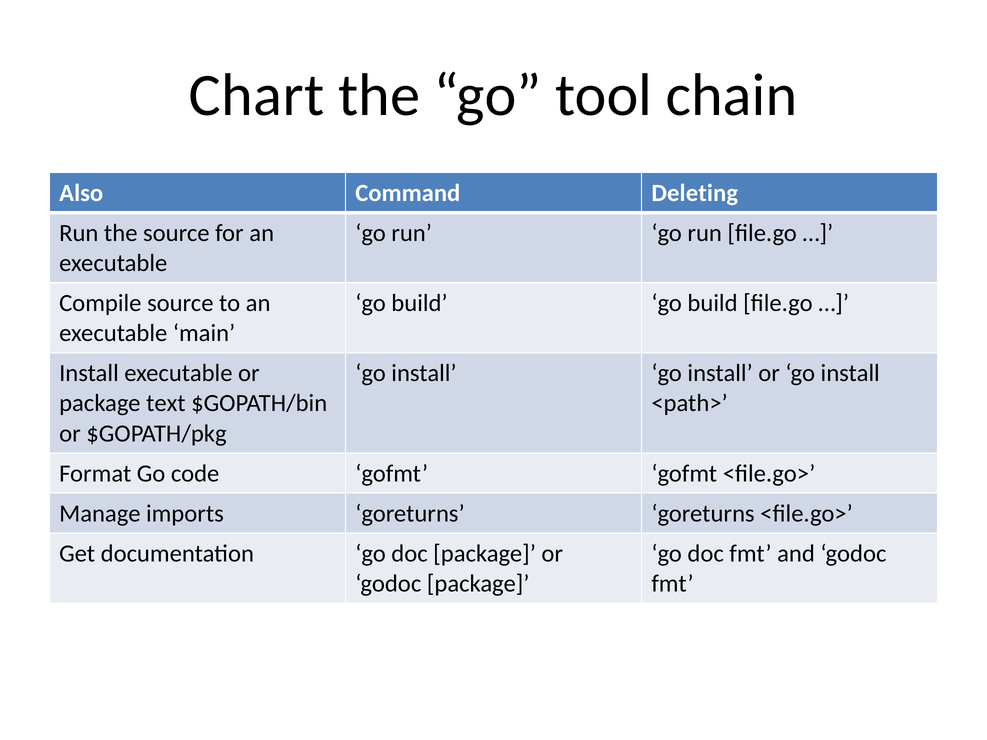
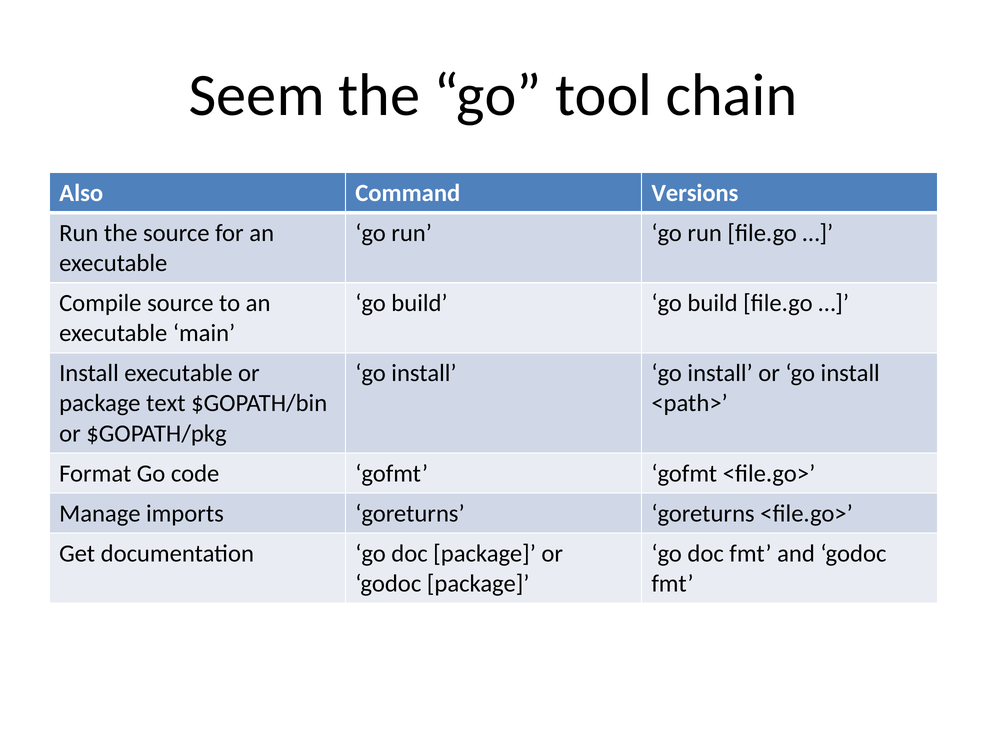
Chart: Chart -> Seem
Deleting: Deleting -> Versions
